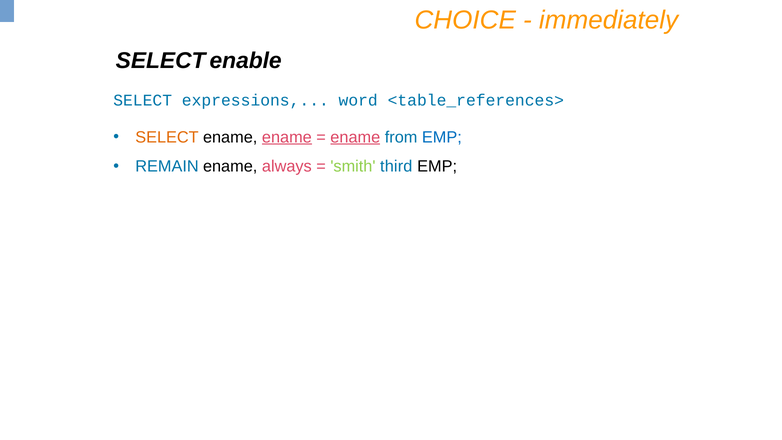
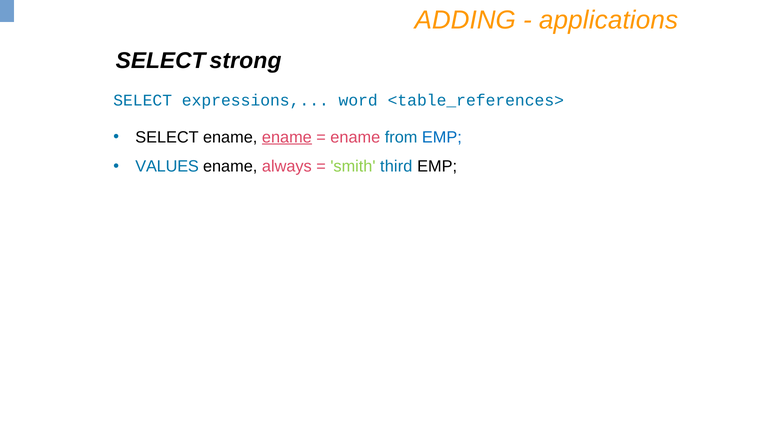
CHOICE: CHOICE -> ADDING
immediately: immediately -> applications
enable: enable -> strong
SELECT at (167, 137) colour: orange -> black
ename at (355, 137) underline: present -> none
REMAIN: REMAIN -> VALUES
